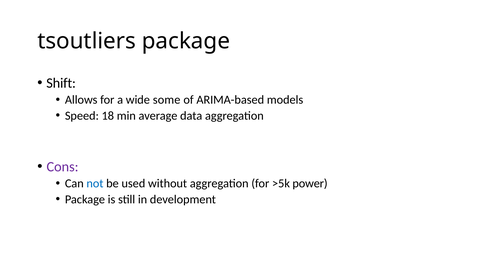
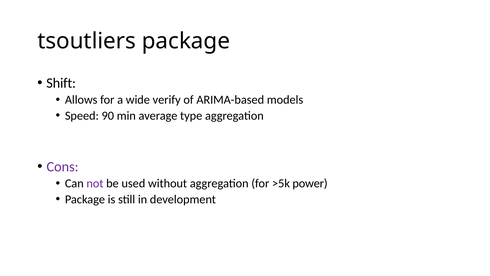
some: some -> verify
18: 18 -> 90
data: data -> type
not colour: blue -> purple
